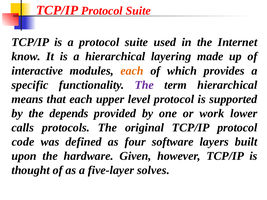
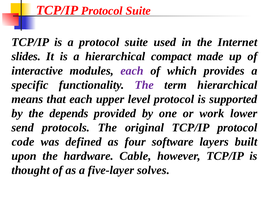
know: know -> slides
layering: layering -> compact
each at (132, 71) colour: orange -> purple
calls: calls -> send
Given: Given -> Cable
